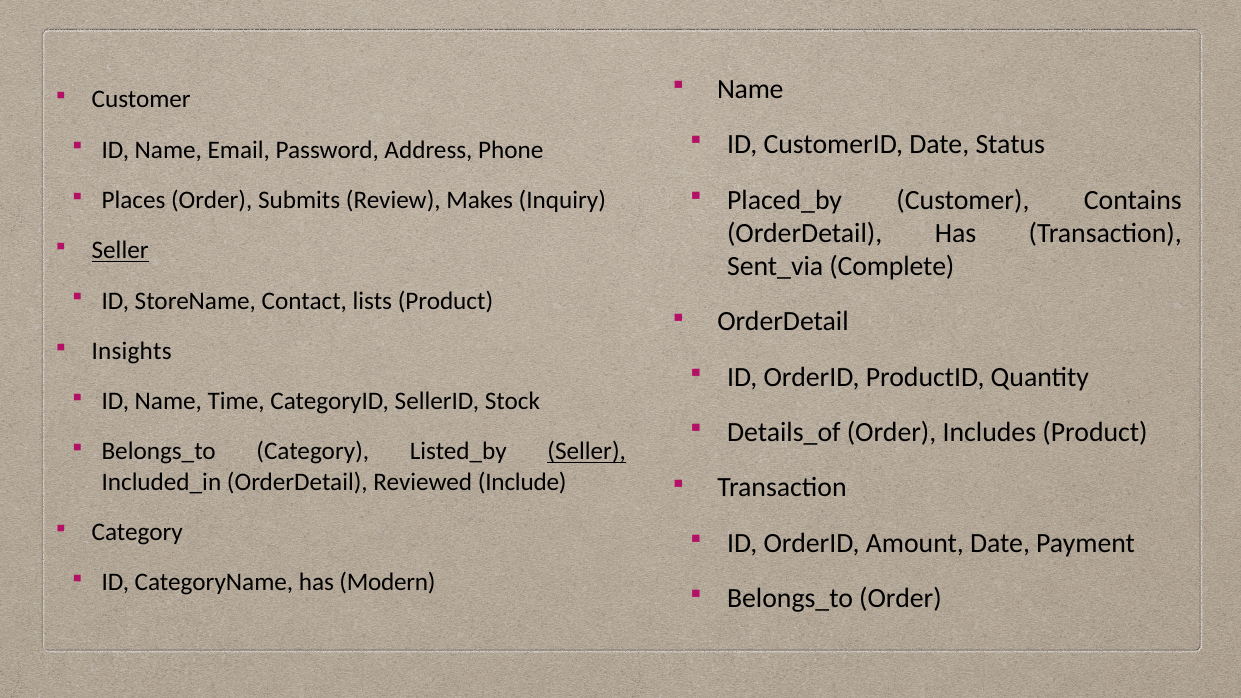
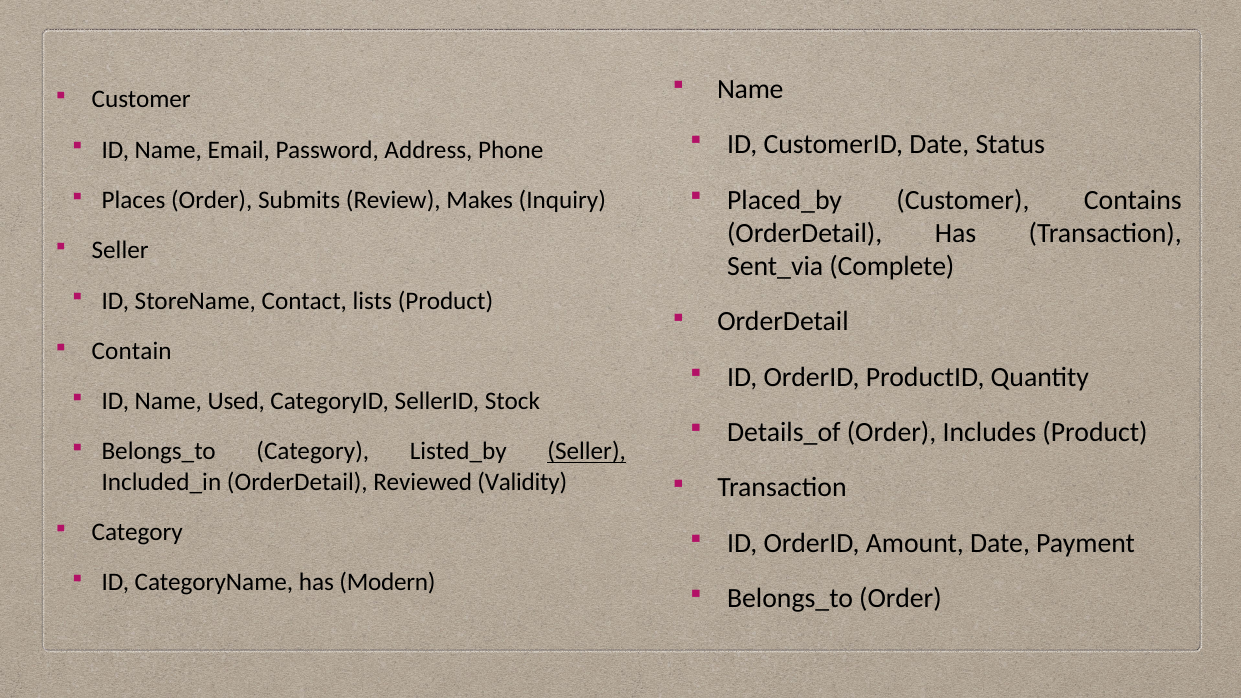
Seller at (120, 251) underline: present -> none
Insights: Insights -> Contain
Time: Time -> Used
Include: Include -> Validity
